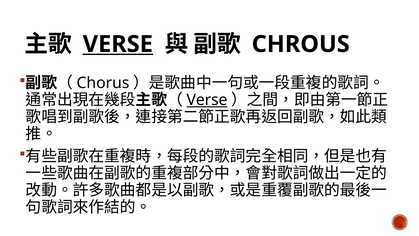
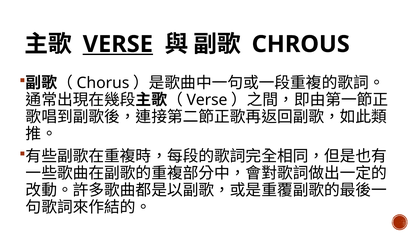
Verse at (207, 100) underline: present -> none
